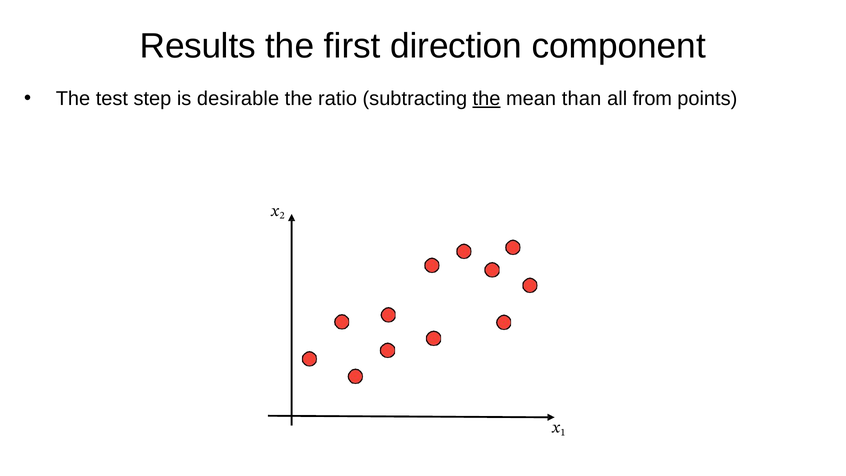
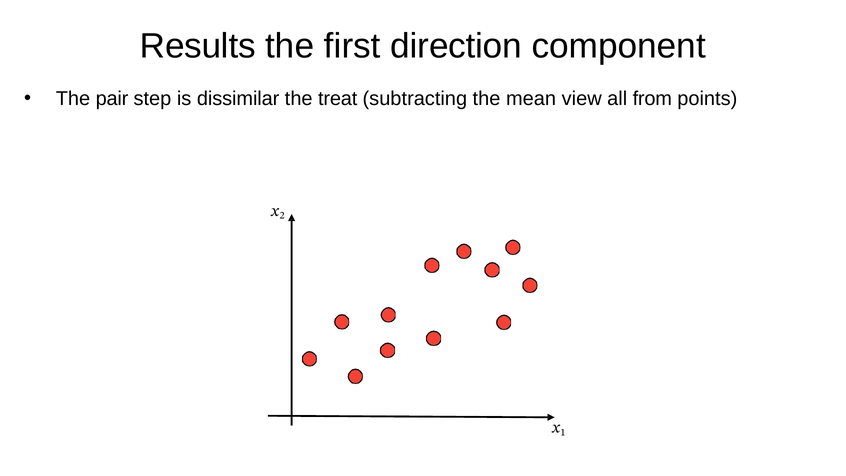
test: test -> pair
desirable: desirable -> dissimilar
ratio: ratio -> treat
the at (487, 99) underline: present -> none
than: than -> view
